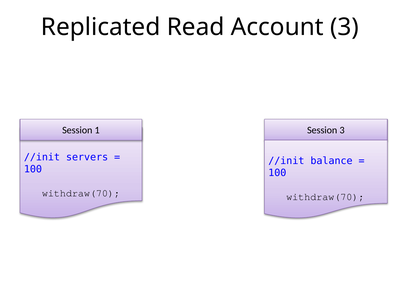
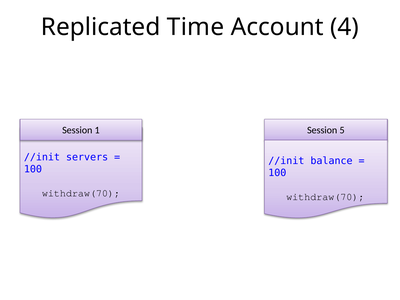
Read: Read -> Time
Account 3: 3 -> 4
Session 3: 3 -> 5
